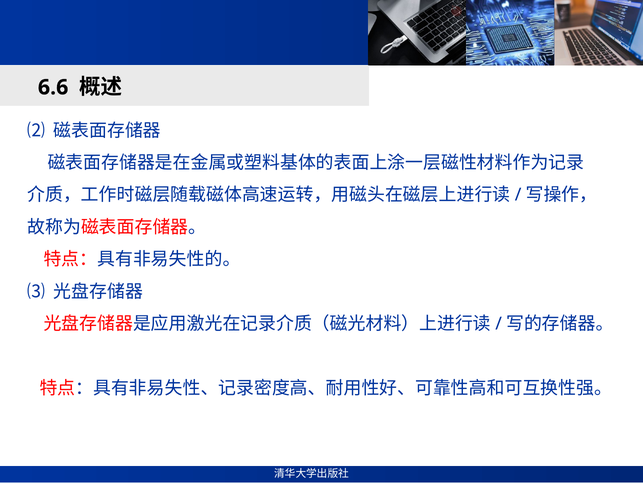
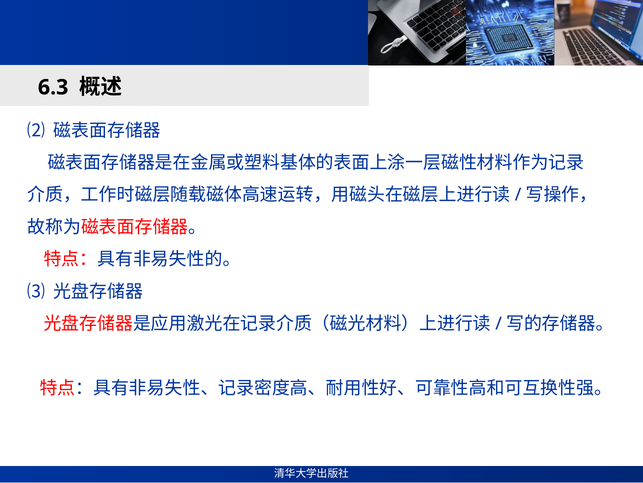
6.6: 6.6 -> 6.3
